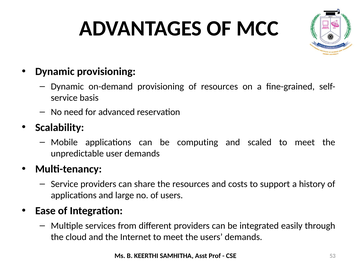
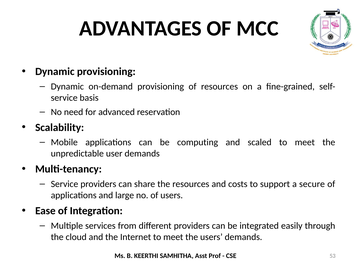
history: history -> secure
